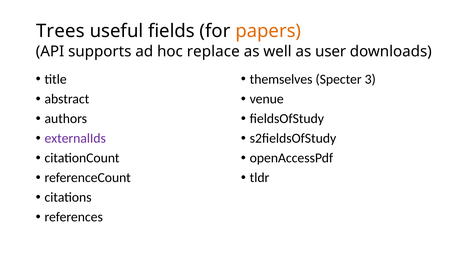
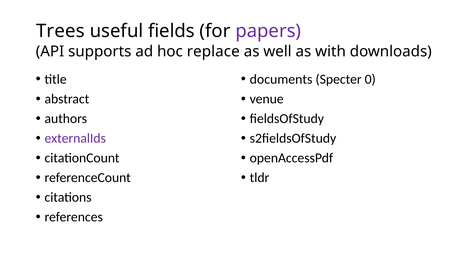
papers colour: orange -> purple
user: user -> with
themselves: themselves -> documents
3: 3 -> 0
